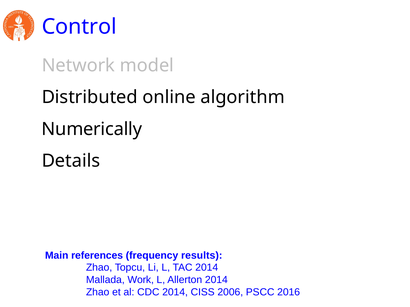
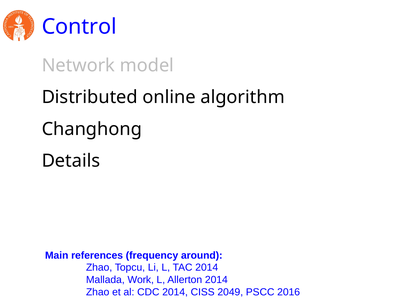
Numerically: Numerically -> Changhong
results: results -> around
2006: 2006 -> 2049
